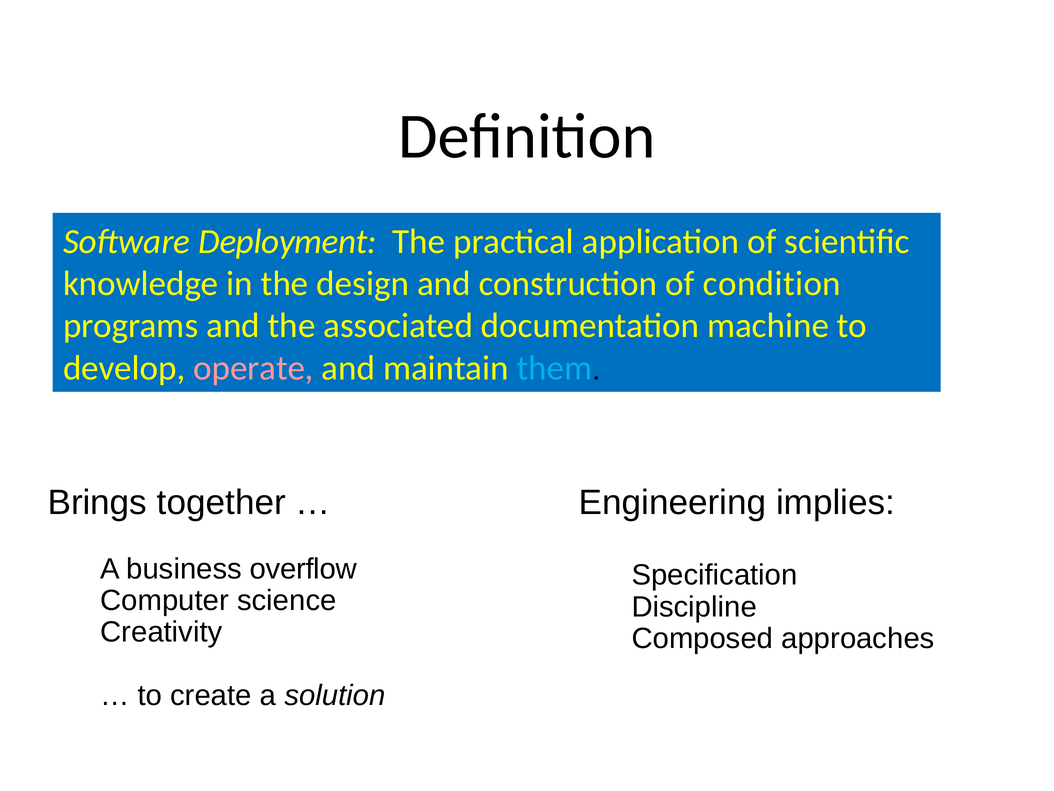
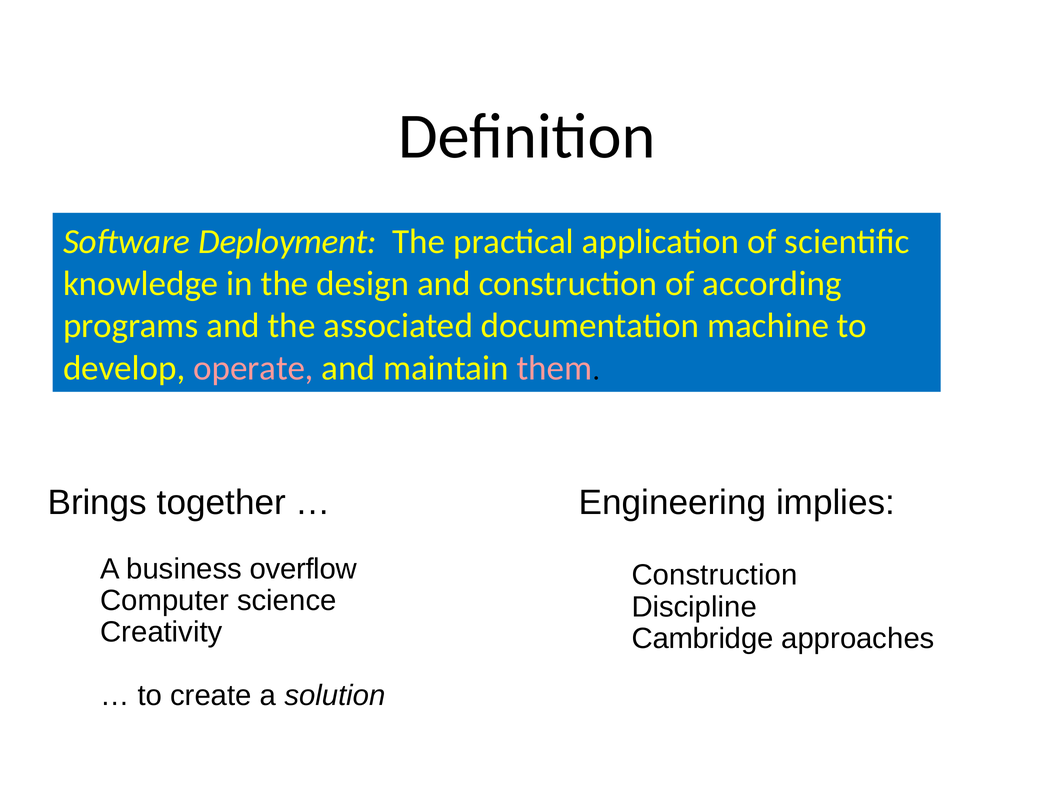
condition: condition -> according
them colour: light blue -> pink
Specification at (715, 575): Specification -> Construction
Composed: Composed -> Cambridge
